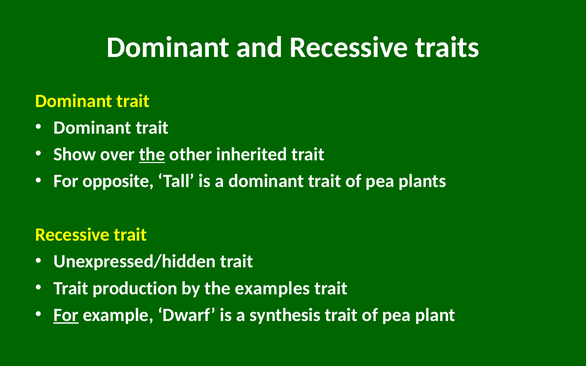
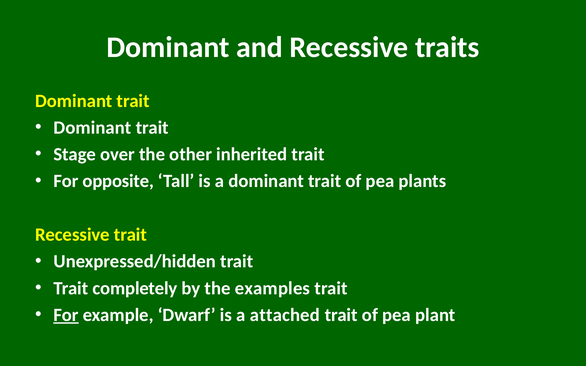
Show: Show -> Stage
the at (152, 154) underline: present -> none
production: production -> completely
synthesis: synthesis -> attached
